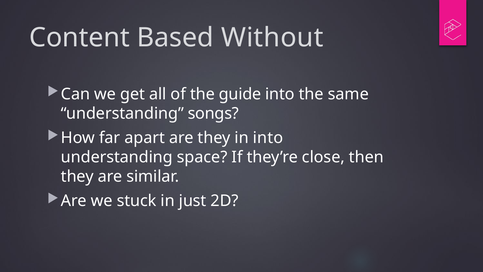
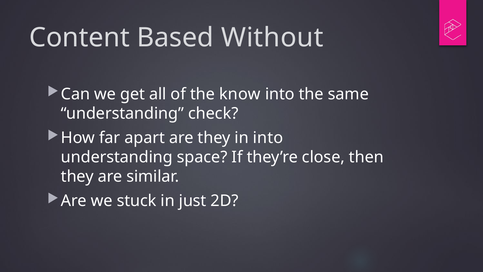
guide: guide -> know
songs: songs -> check
